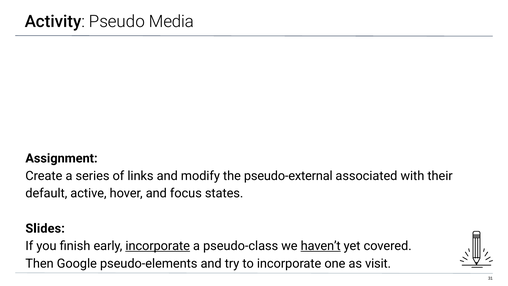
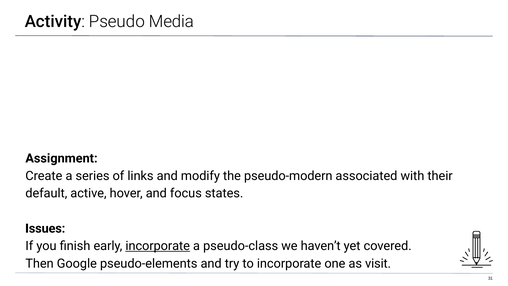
pseudo-external: pseudo-external -> pseudo-modern
Slides: Slides -> Issues
haven’t underline: present -> none
